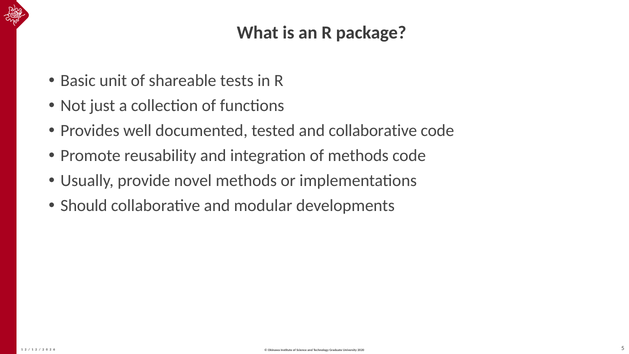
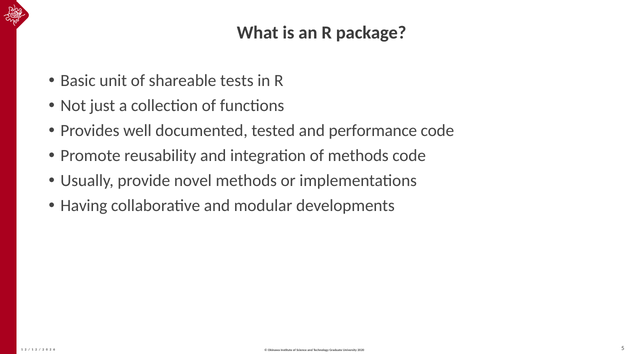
and collaborative: collaborative -> performance
Should: Should -> Having
